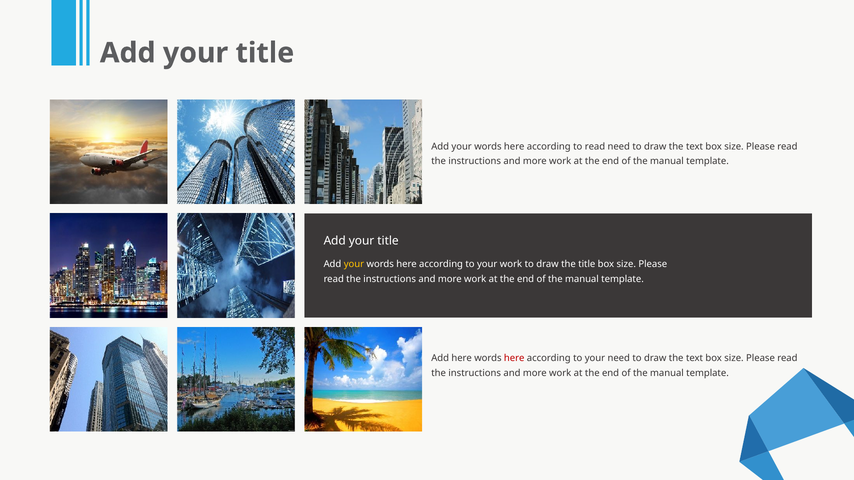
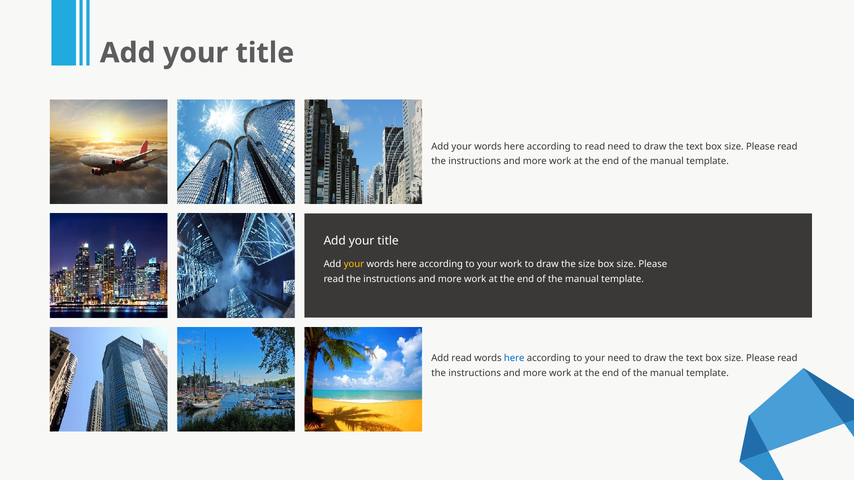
the title: title -> size
Add here: here -> read
here at (514, 358) colour: red -> blue
